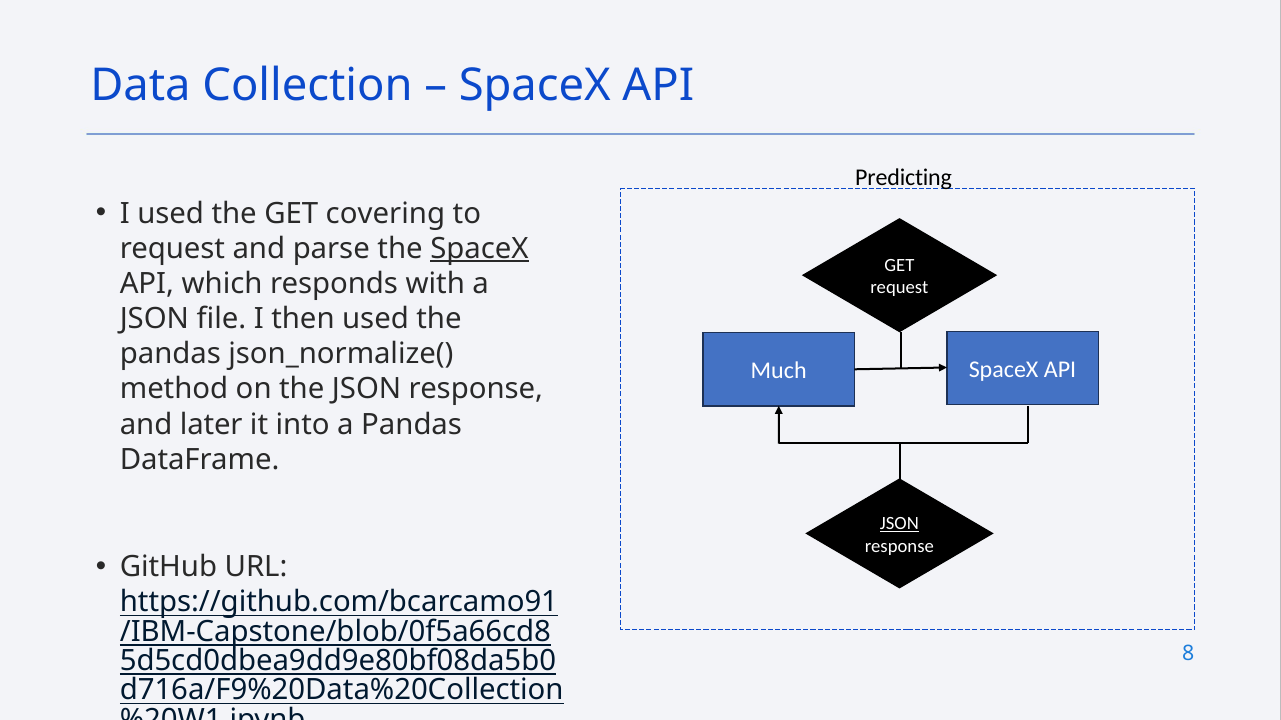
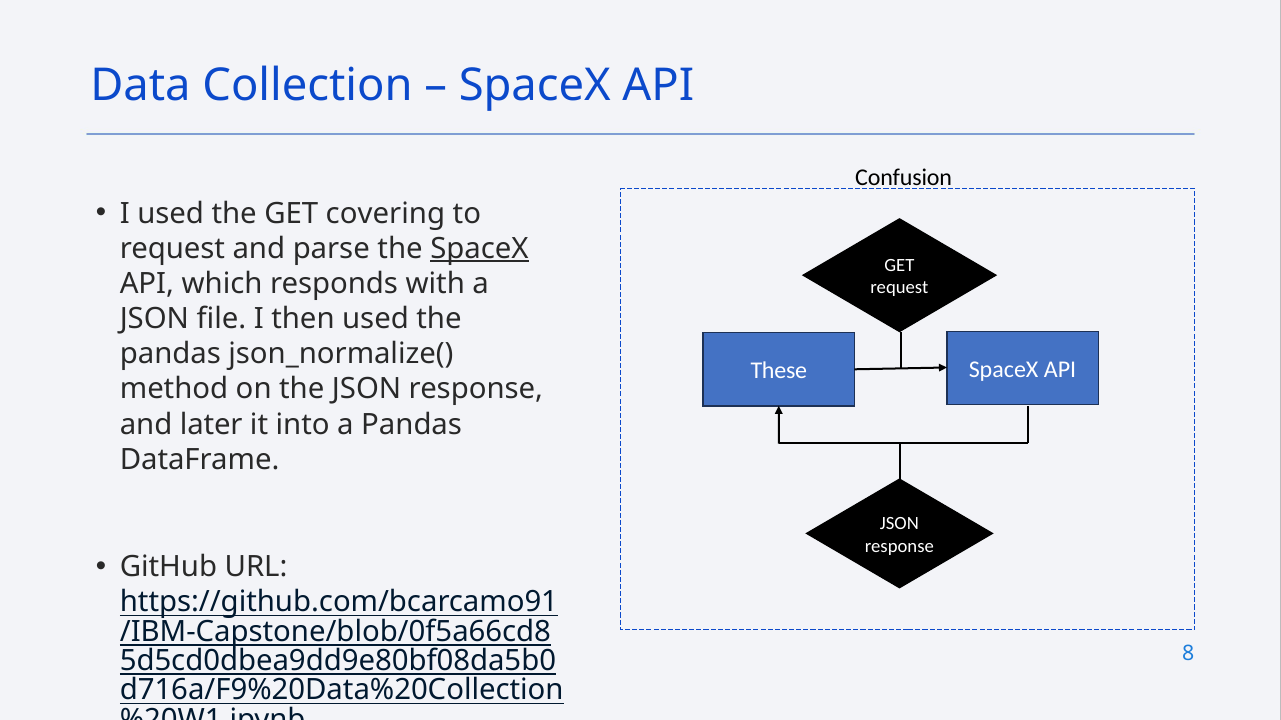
Predicting: Predicting -> Confusion
Much: Much -> These
JSON at (899, 524) underline: present -> none
